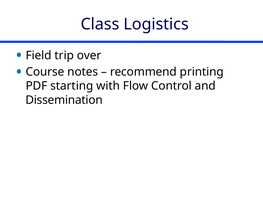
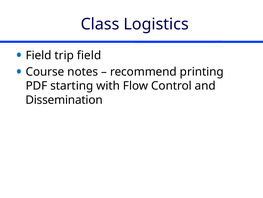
trip over: over -> field
